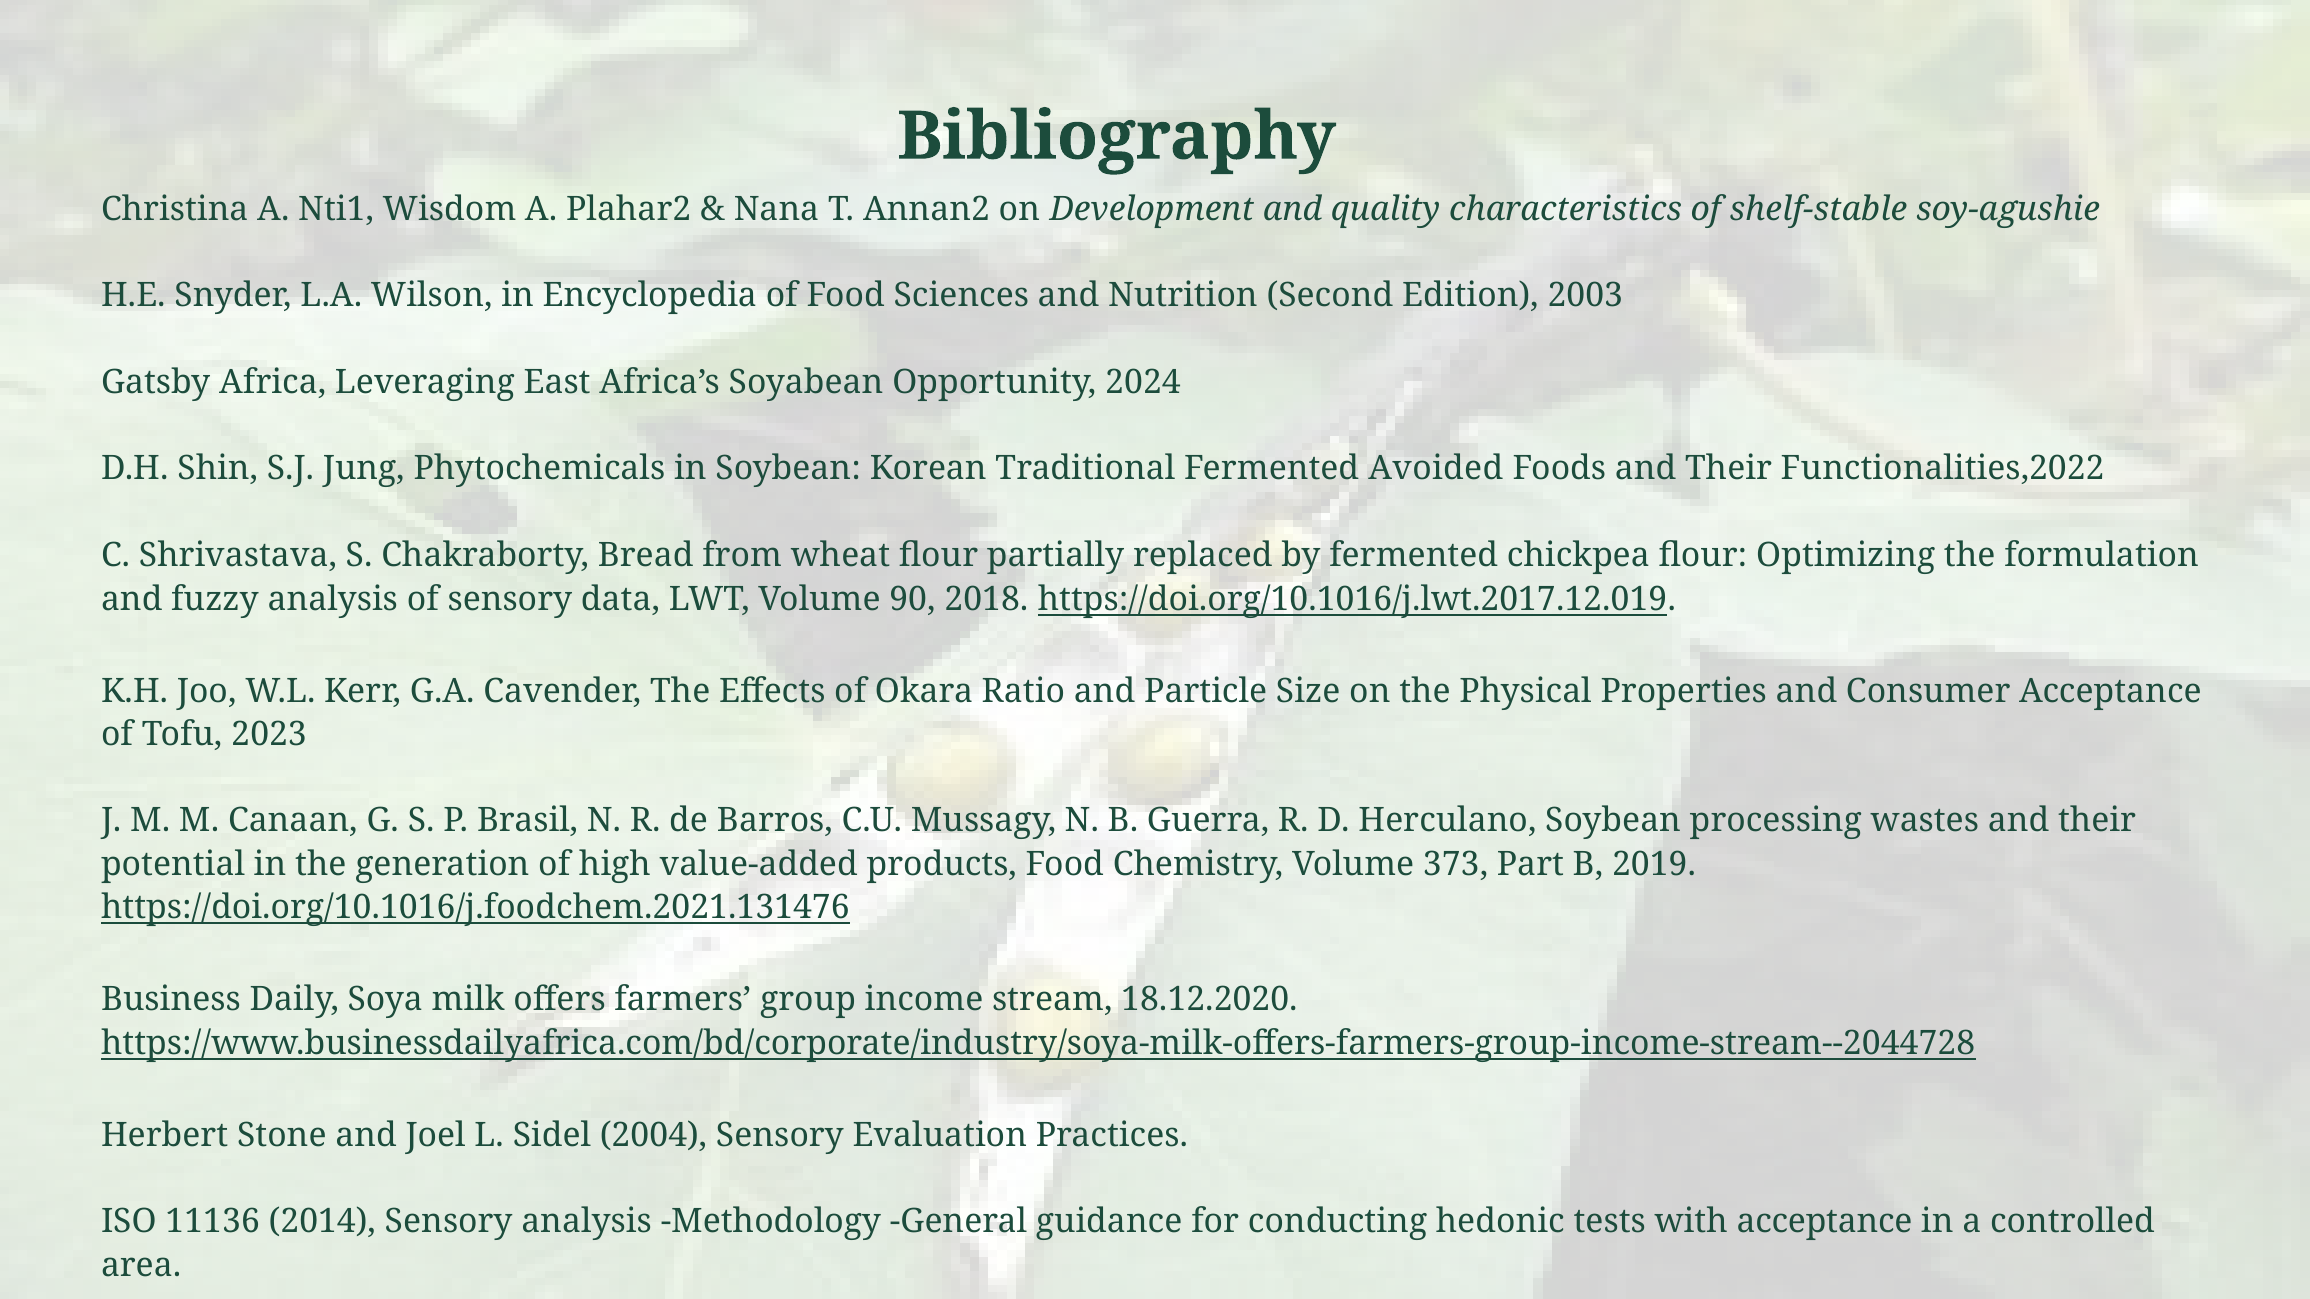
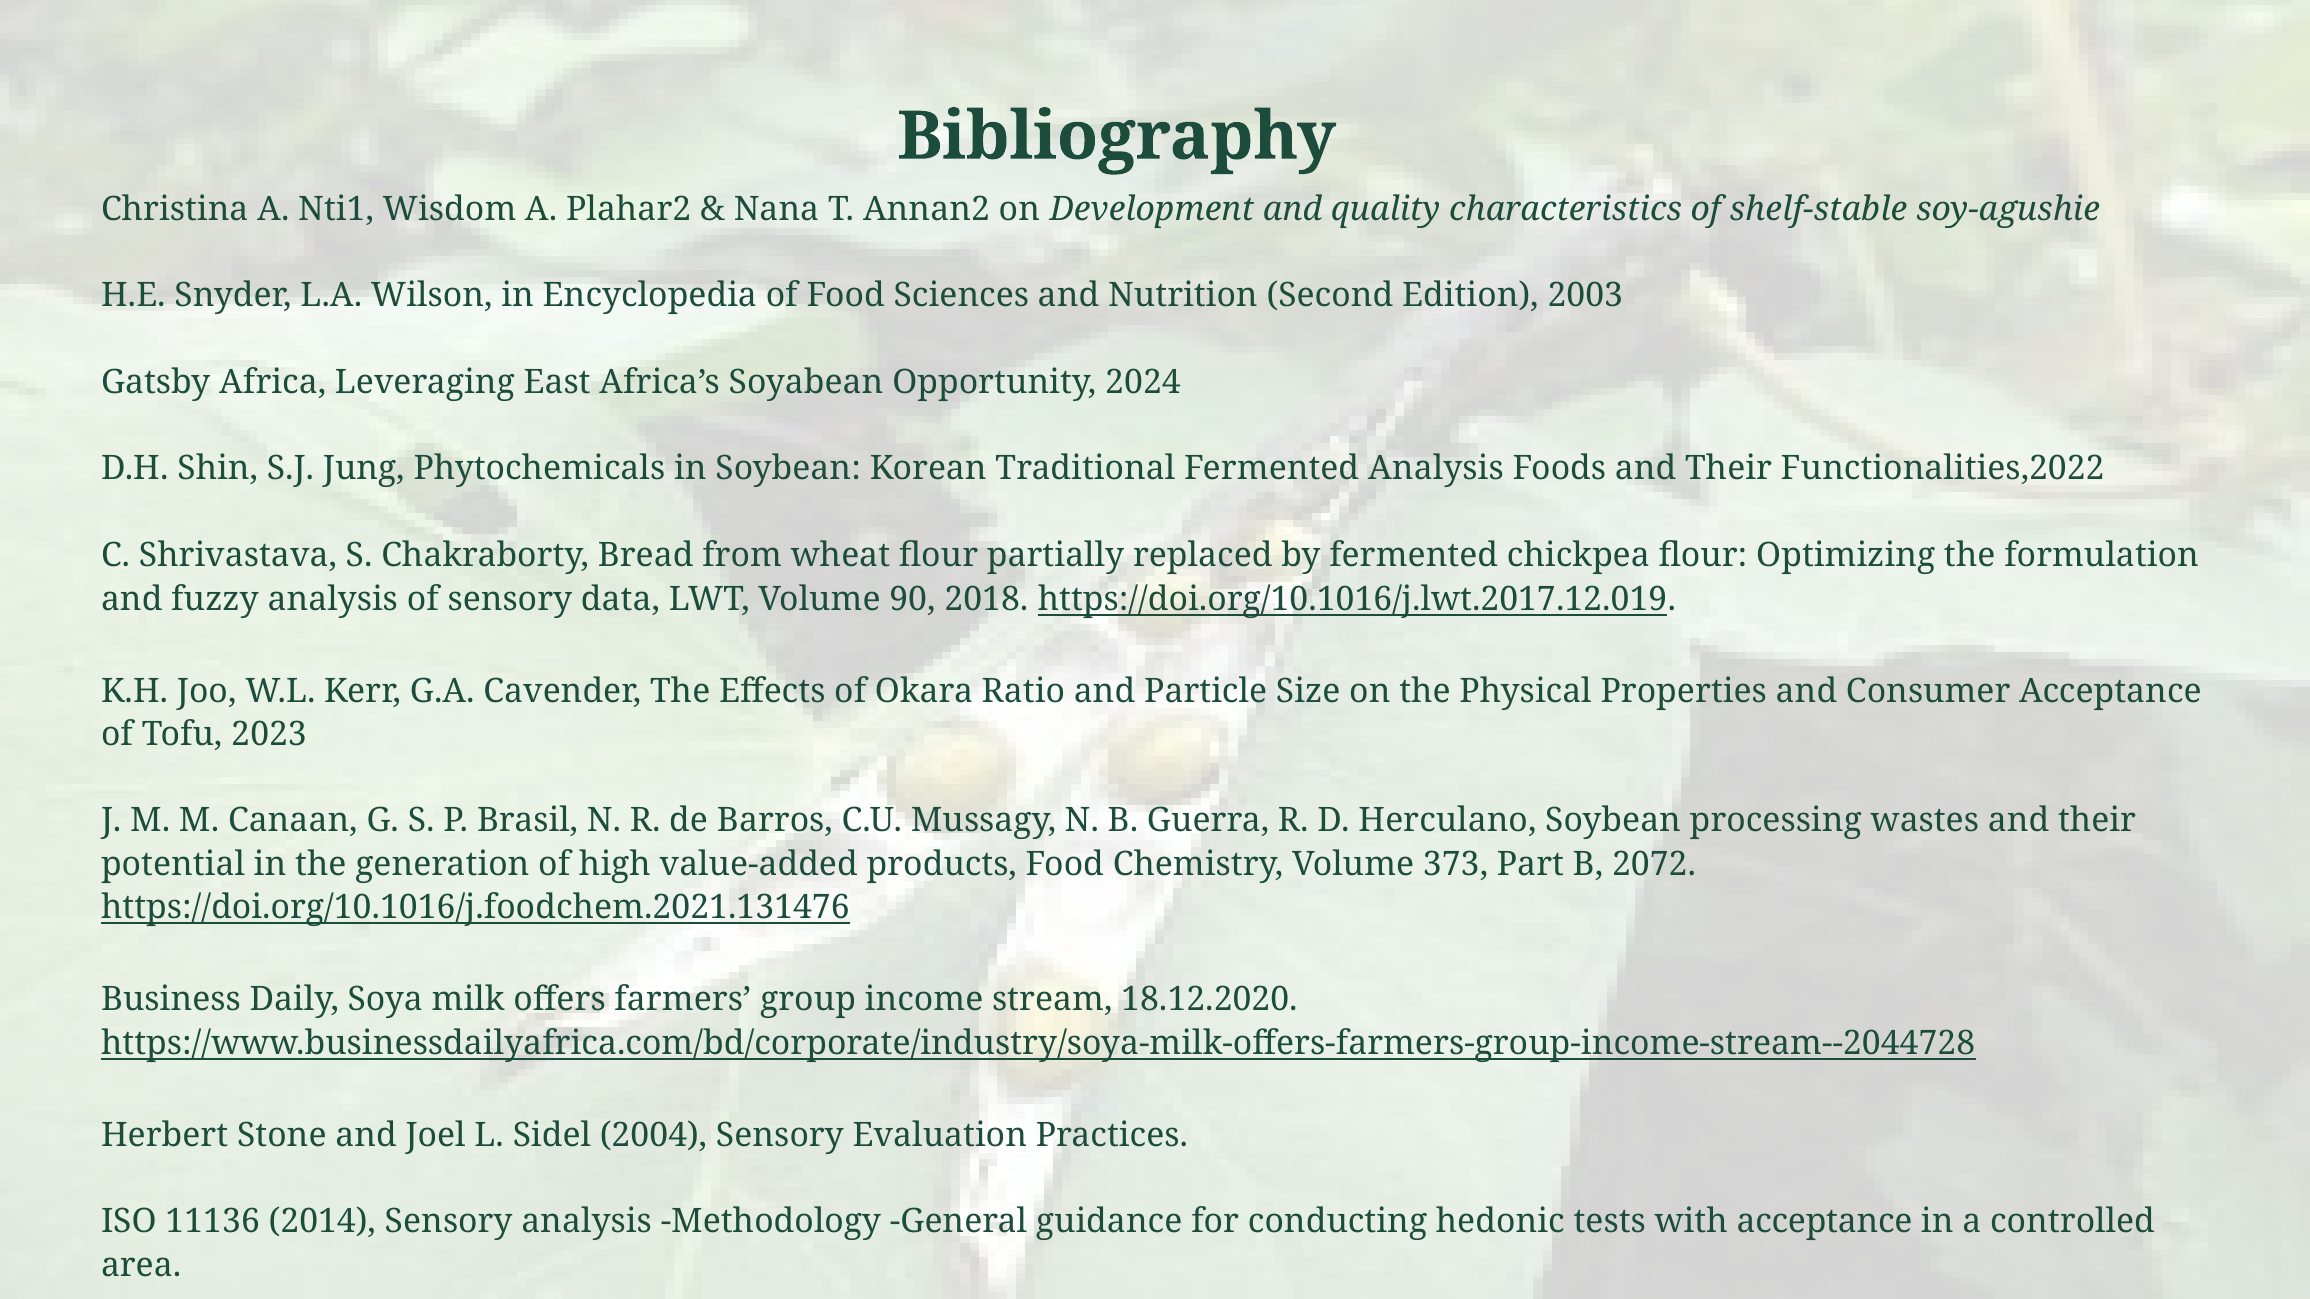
Fermented Avoided: Avoided -> Analysis
2019: 2019 -> 2072
